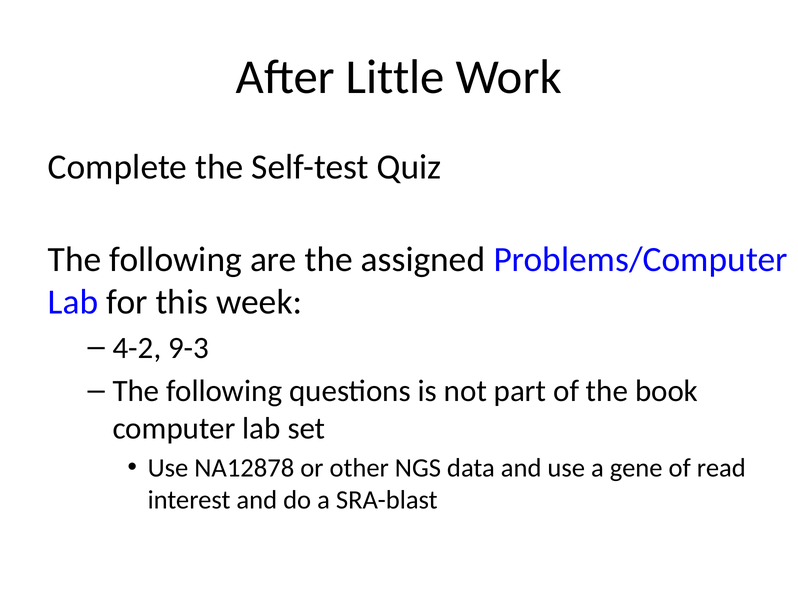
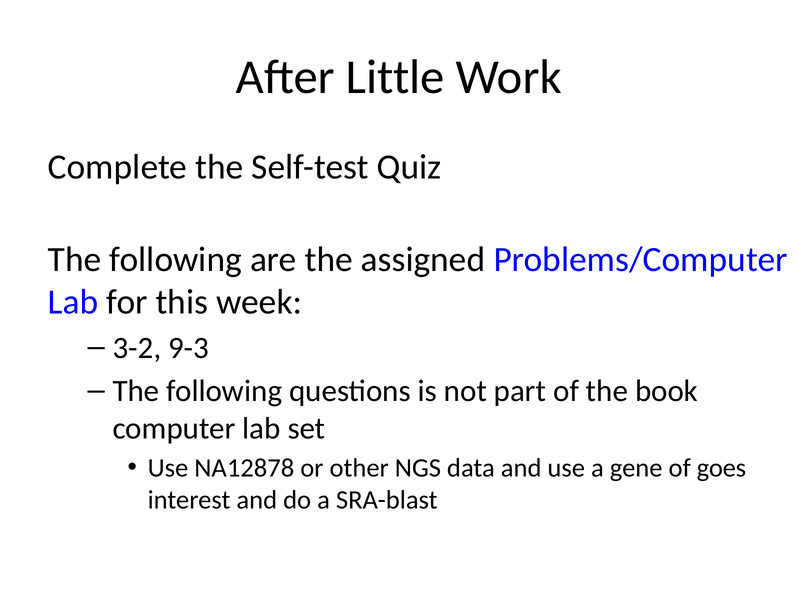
4-2: 4-2 -> 3-2
read: read -> goes
